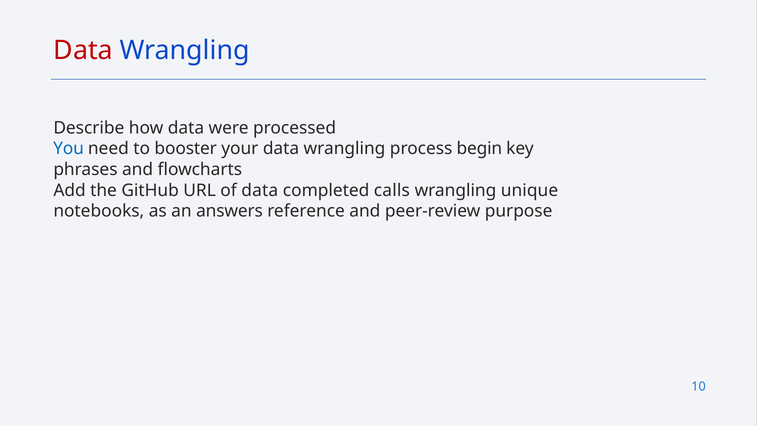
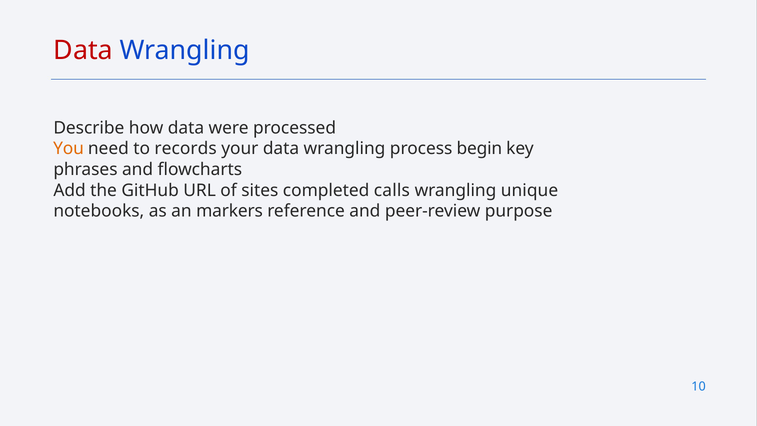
You colour: blue -> orange
booster: booster -> records
of data: data -> sites
answers: answers -> markers
